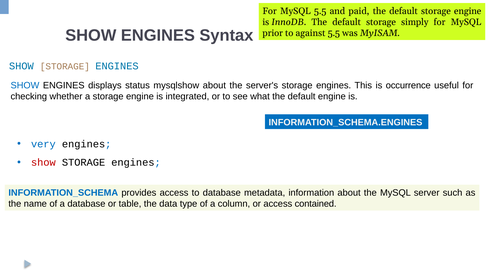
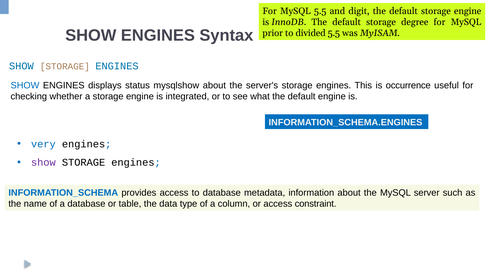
paid: paid -> digit
simply: simply -> degree
against: against -> divided
show at (43, 163) colour: red -> purple
contained: contained -> constraint
